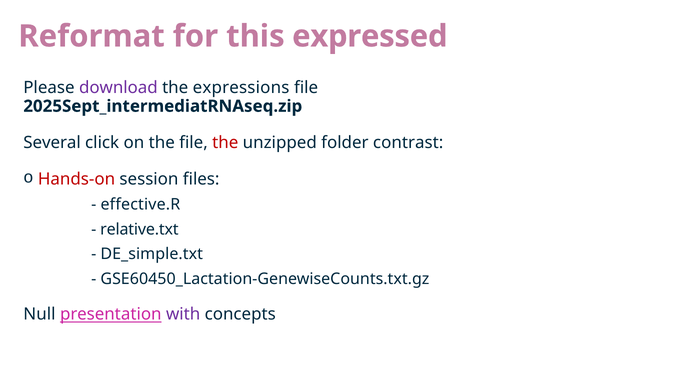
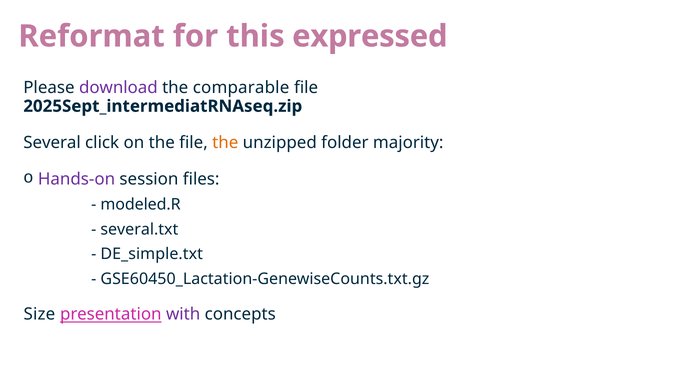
expressions: expressions -> comparable
the at (225, 143) colour: red -> orange
contrast: contrast -> majority
Hands-on colour: red -> purple
effective.R: effective.R -> modeled.R
relative.txt: relative.txt -> several.txt
Null: Null -> Size
